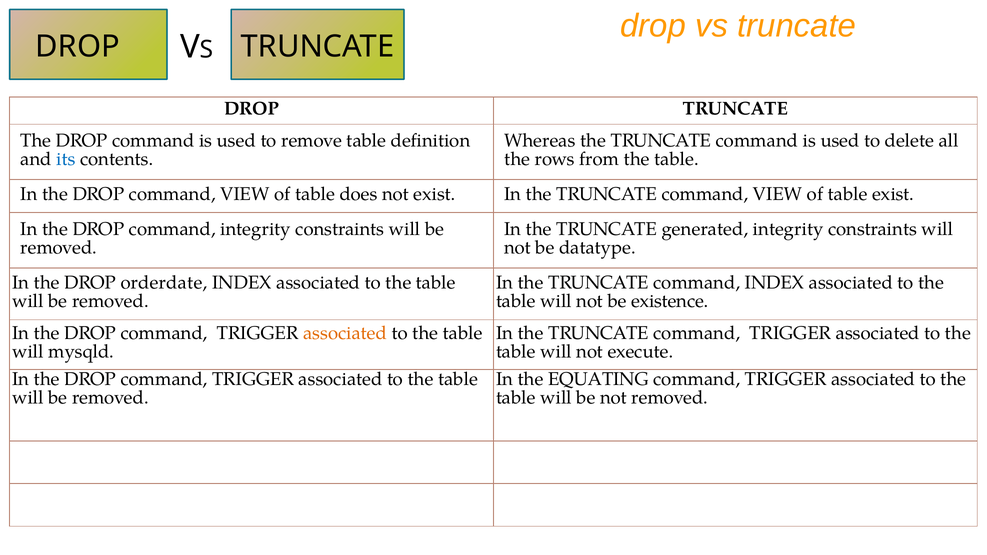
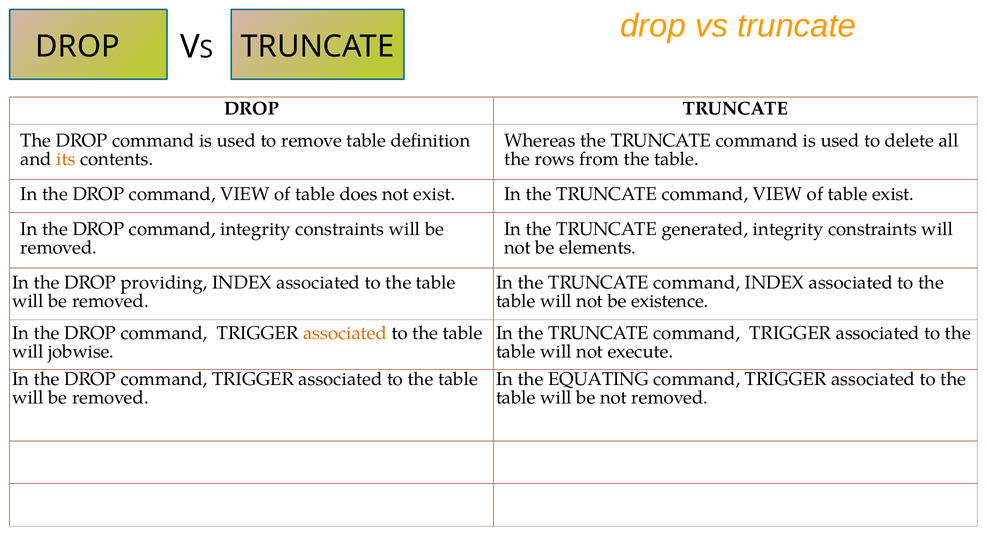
its colour: blue -> orange
datatype: datatype -> elements
orderdate: orderdate -> providing
mysqld: mysqld -> jobwise
